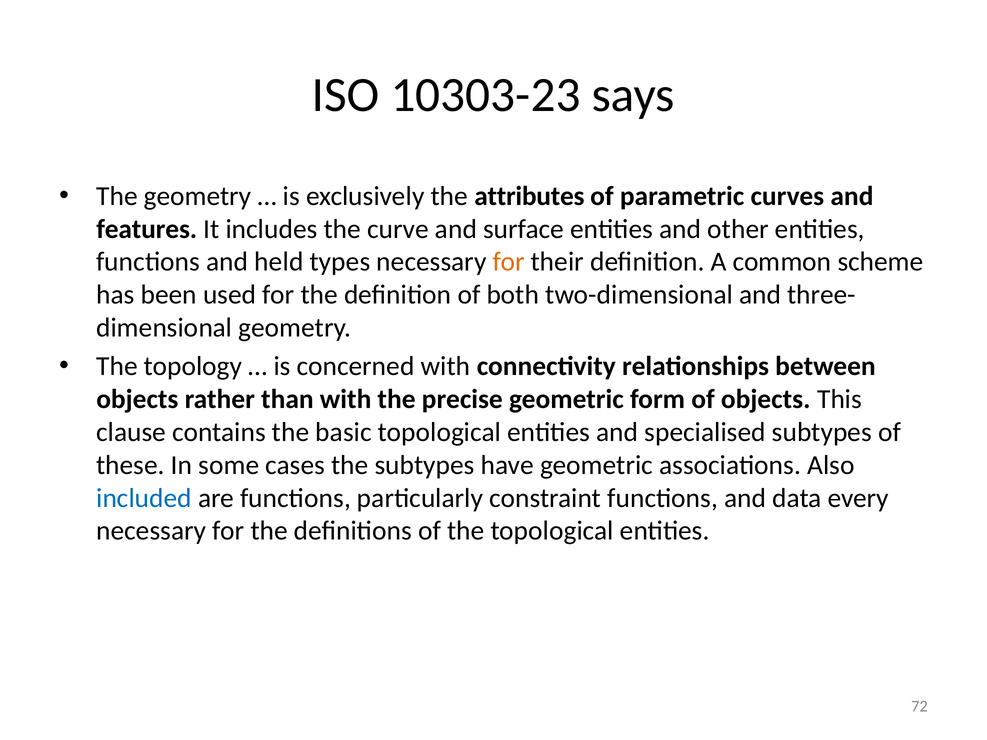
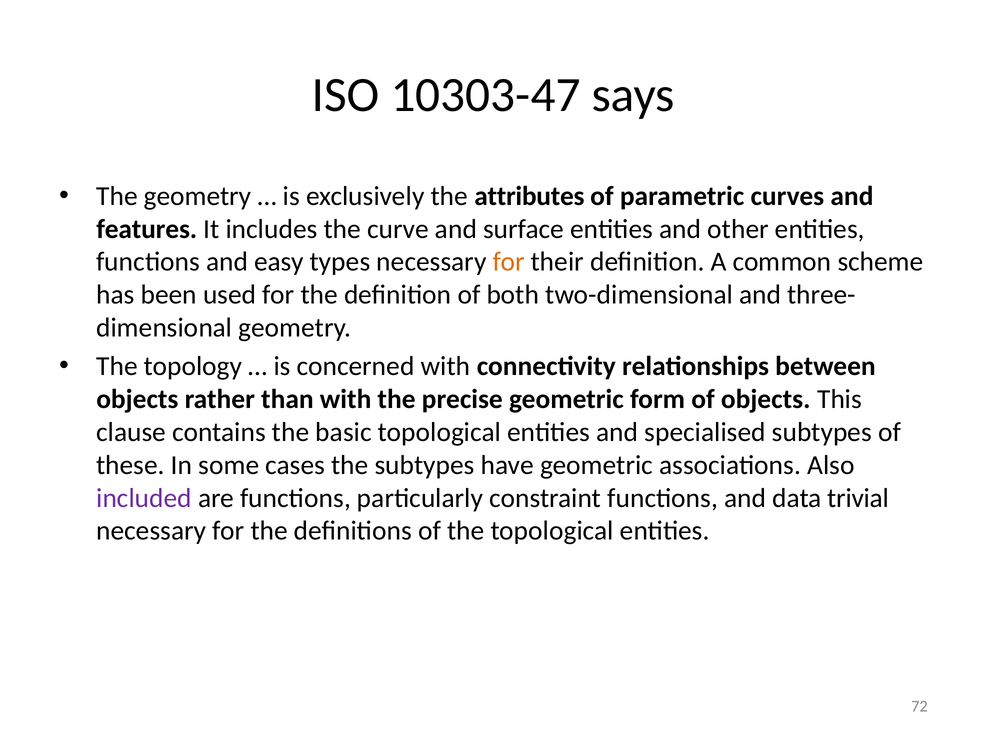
10303-23: 10303-23 -> 10303-47
held: held -> easy
included colour: blue -> purple
every: every -> trivial
